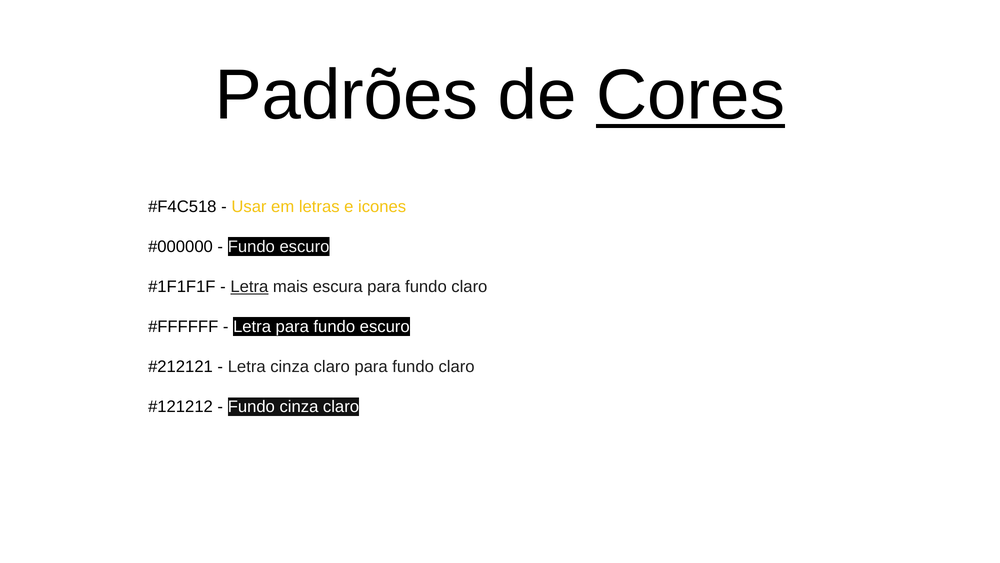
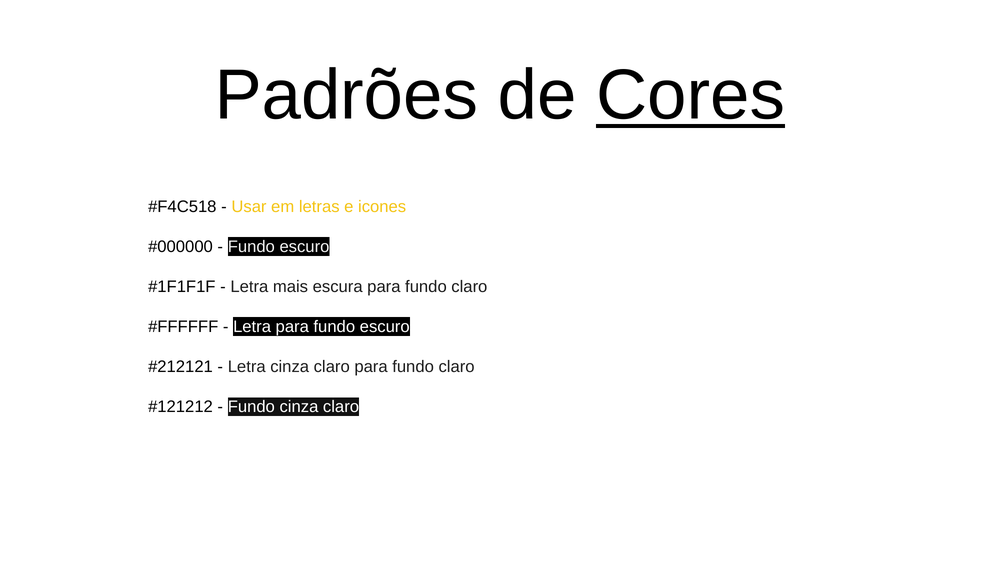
Letra at (249, 287) underline: present -> none
